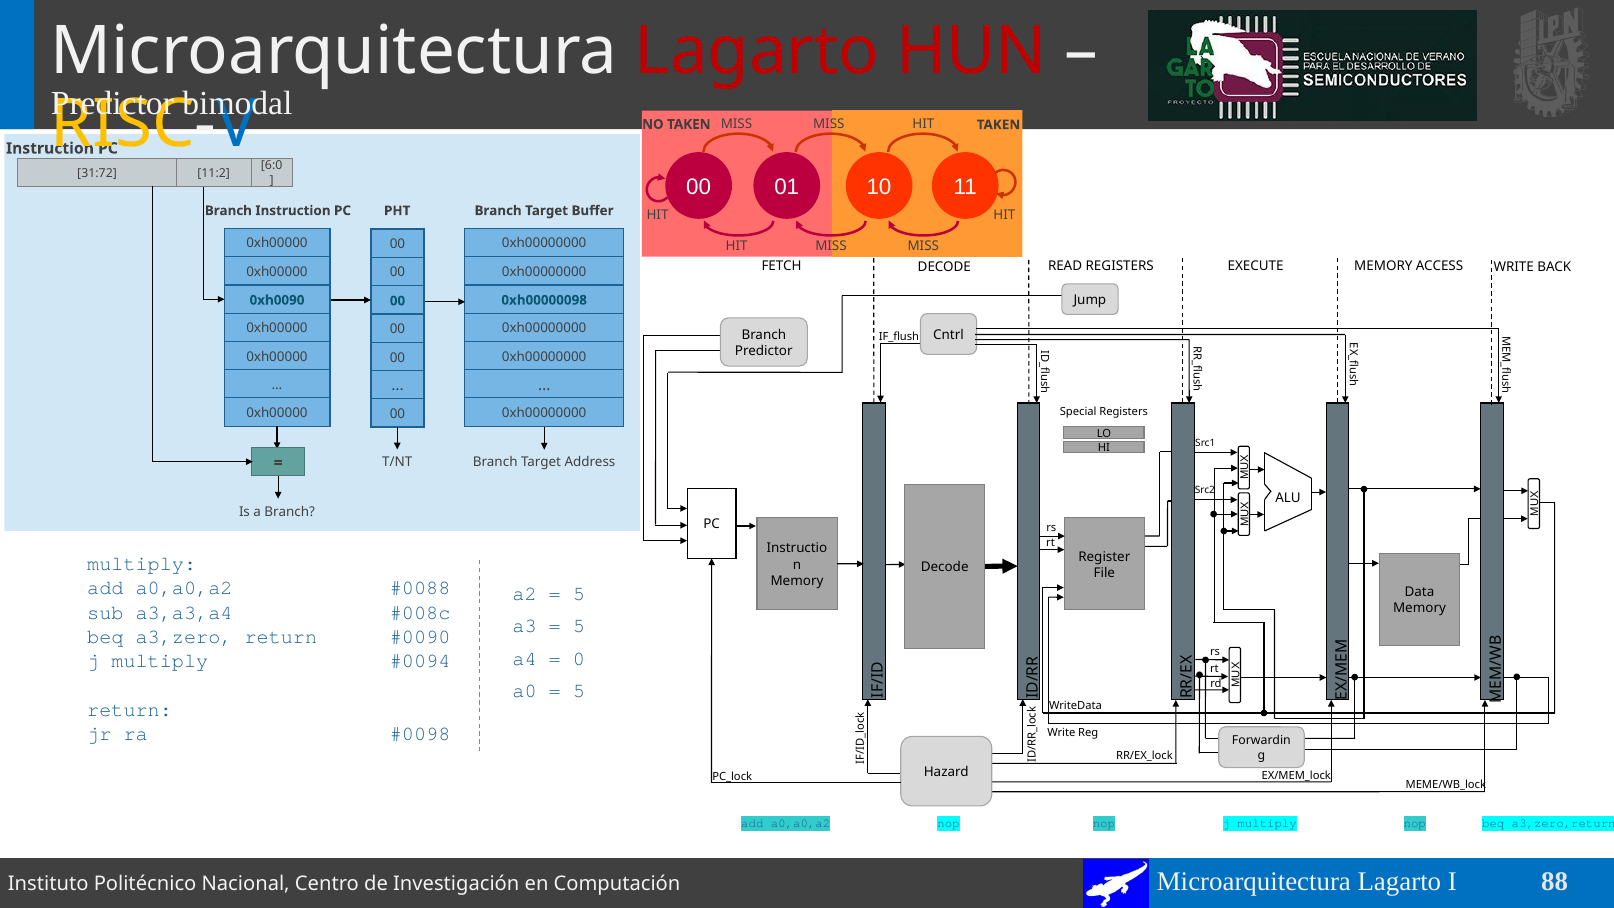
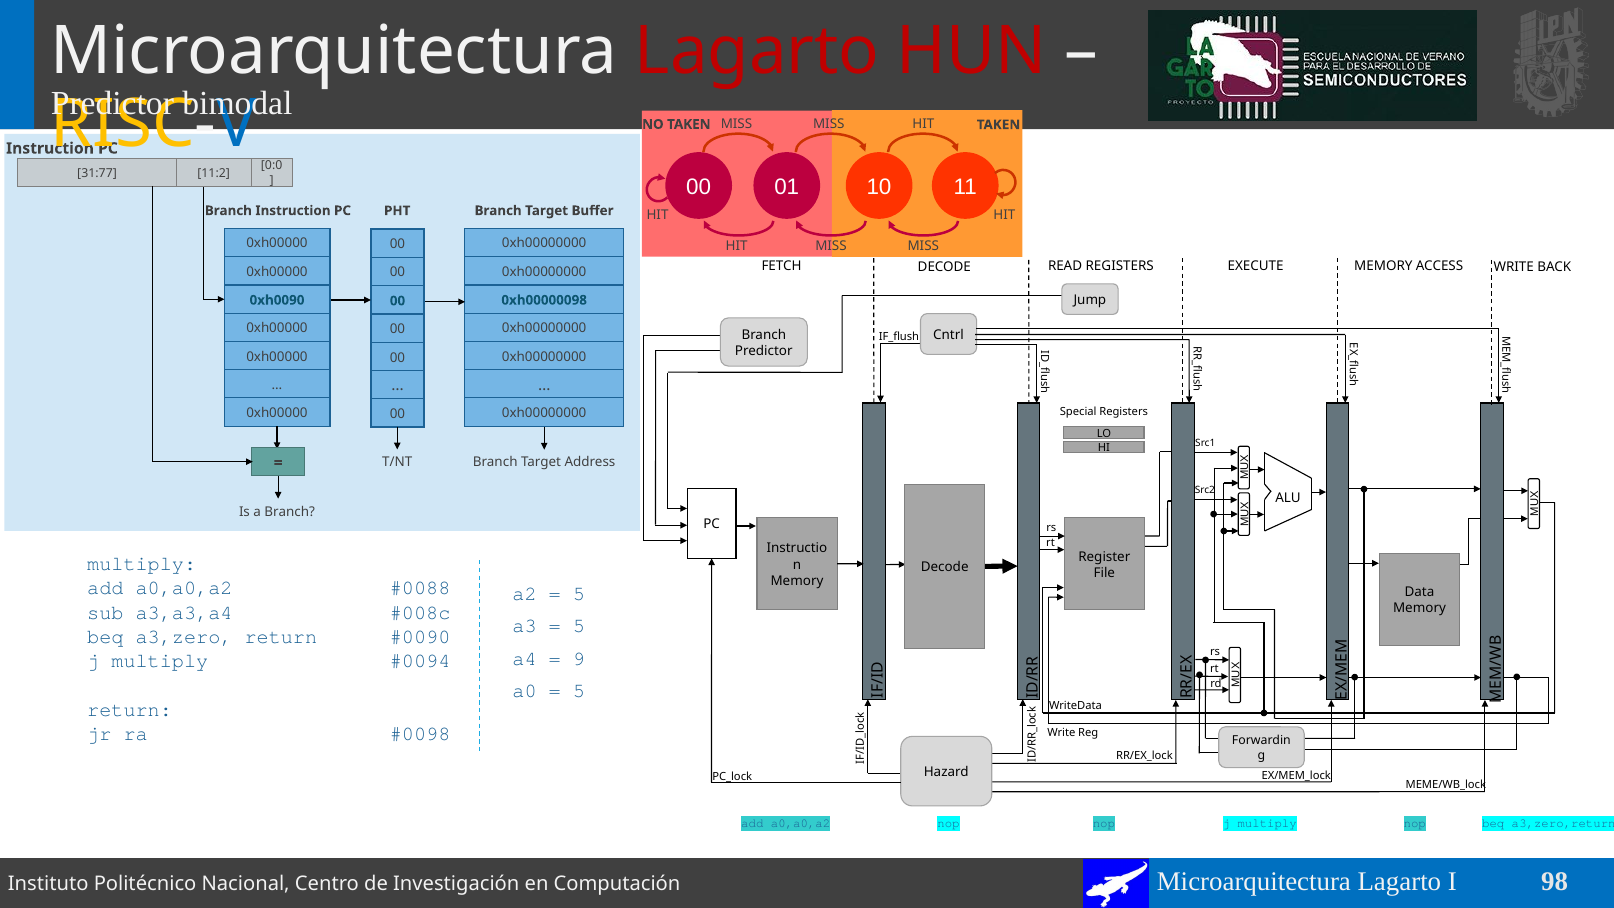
6:0: 6:0 -> 0:0
31:72: 31:72 -> 31:77
0: 0 -> 9
88: 88 -> 98
